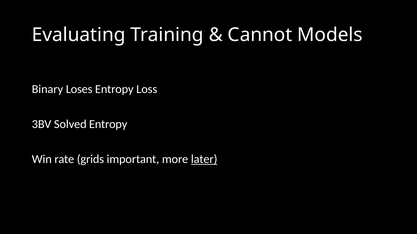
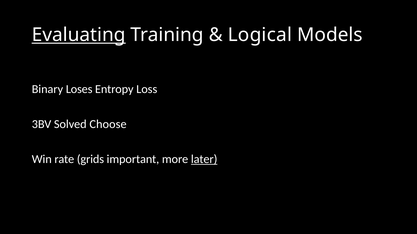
Evaluating underline: none -> present
Cannot: Cannot -> Logical
Solved Entropy: Entropy -> Choose
